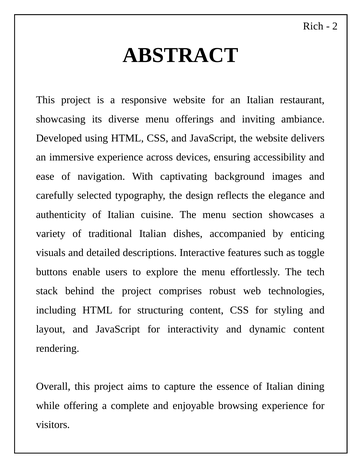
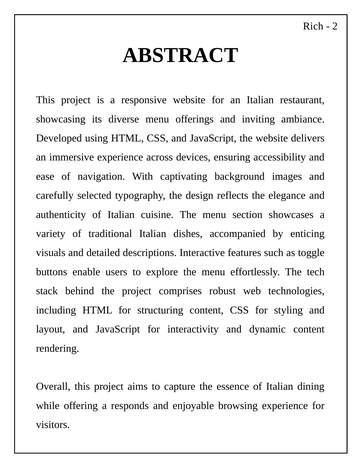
complete: complete -> responds
